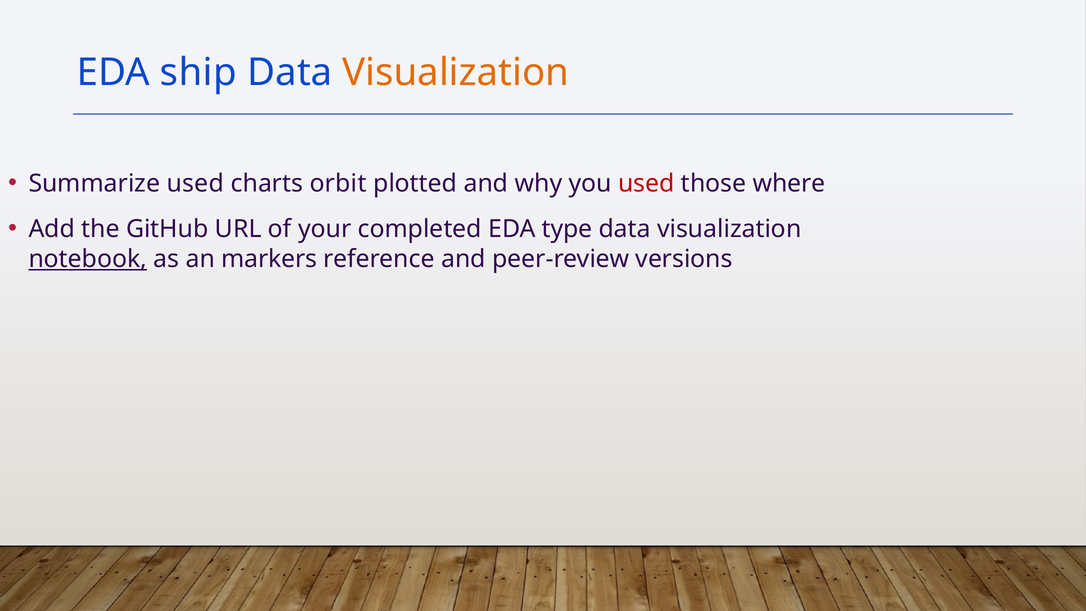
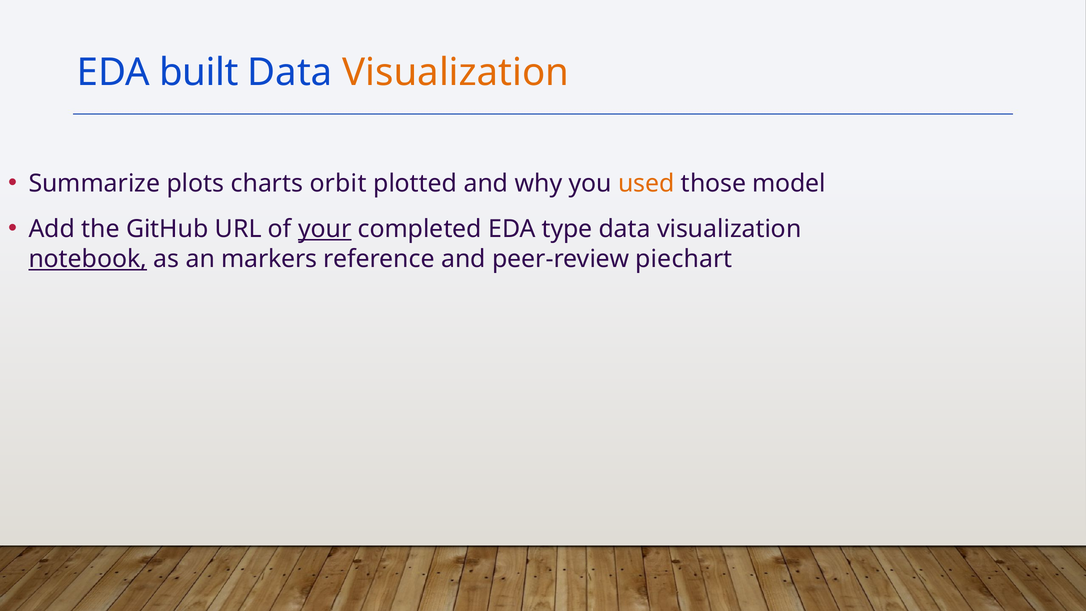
ship: ship -> built
Summarize used: used -> plots
used at (646, 183) colour: red -> orange
where: where -> model
your underline: none -> present
versions: versions -> piechart
